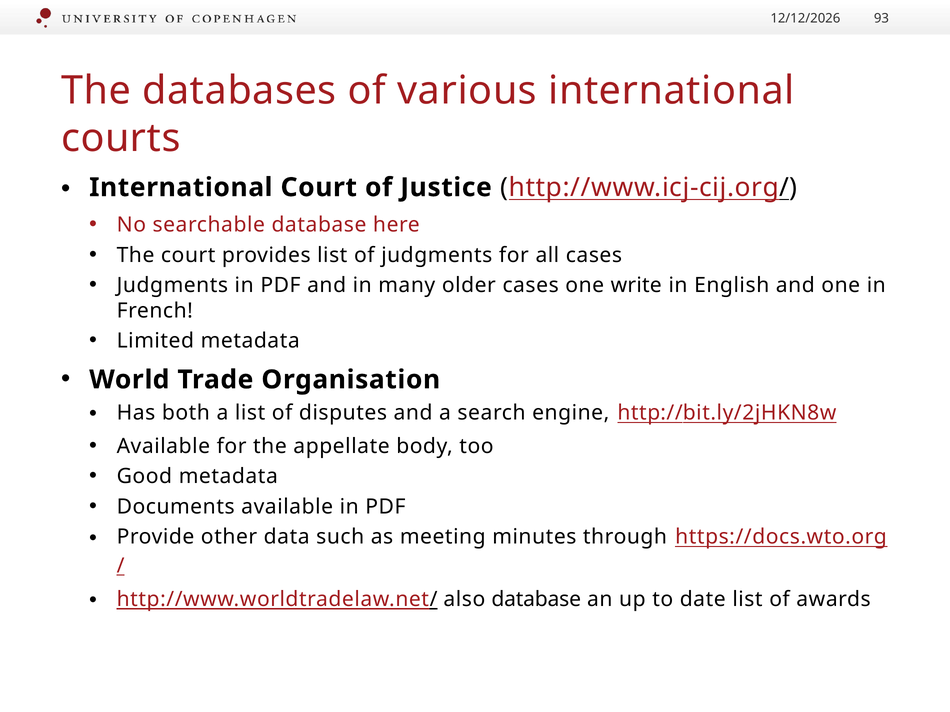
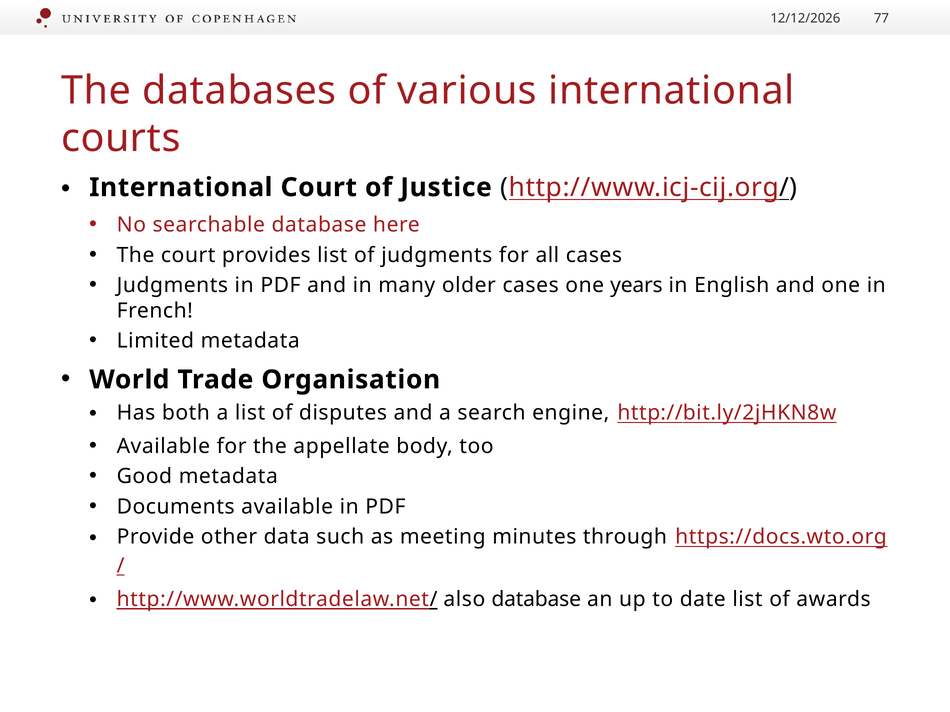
93: 93 -> 77
write: write -> years
